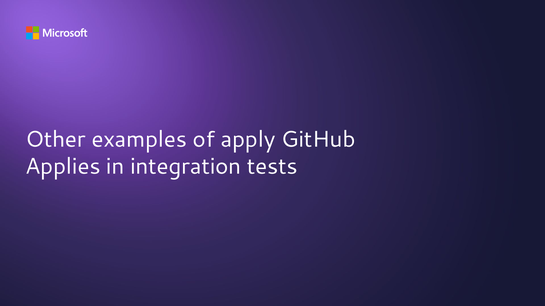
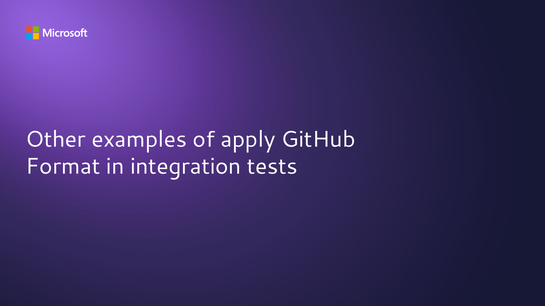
Applies: Applies -> Format
